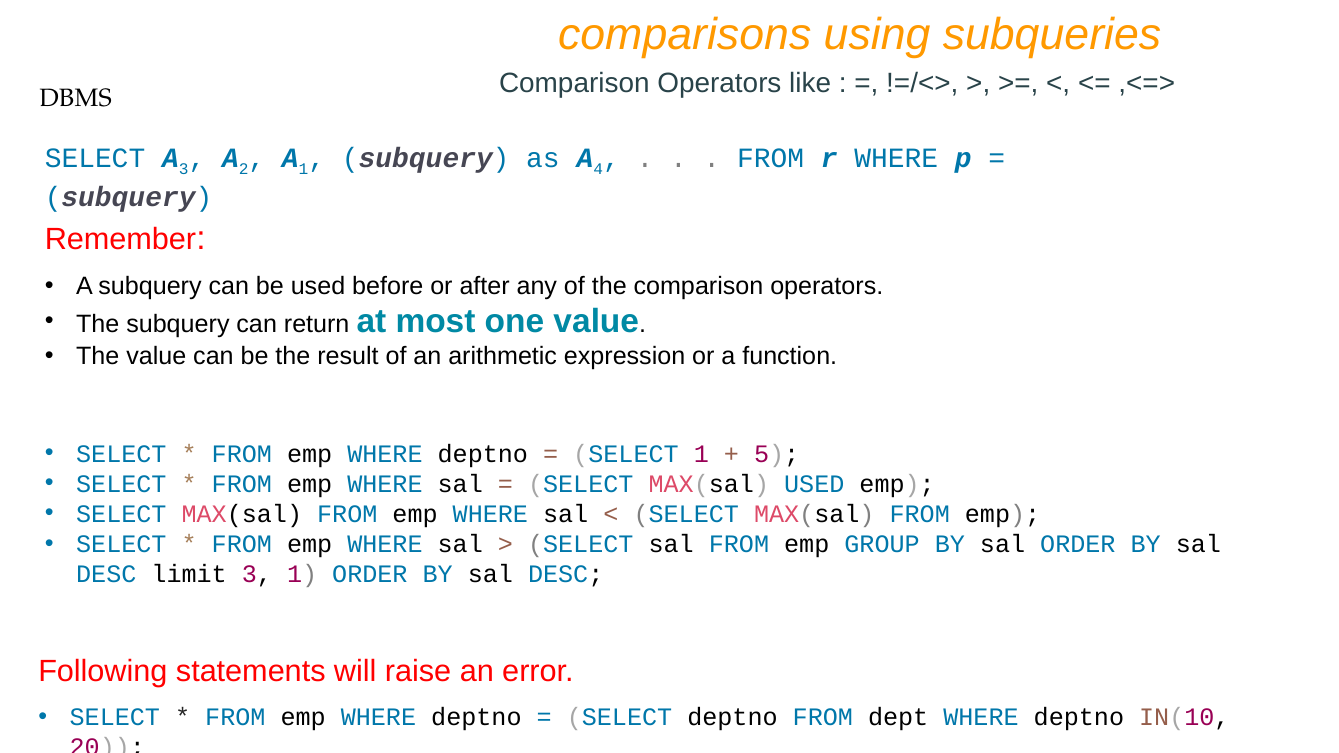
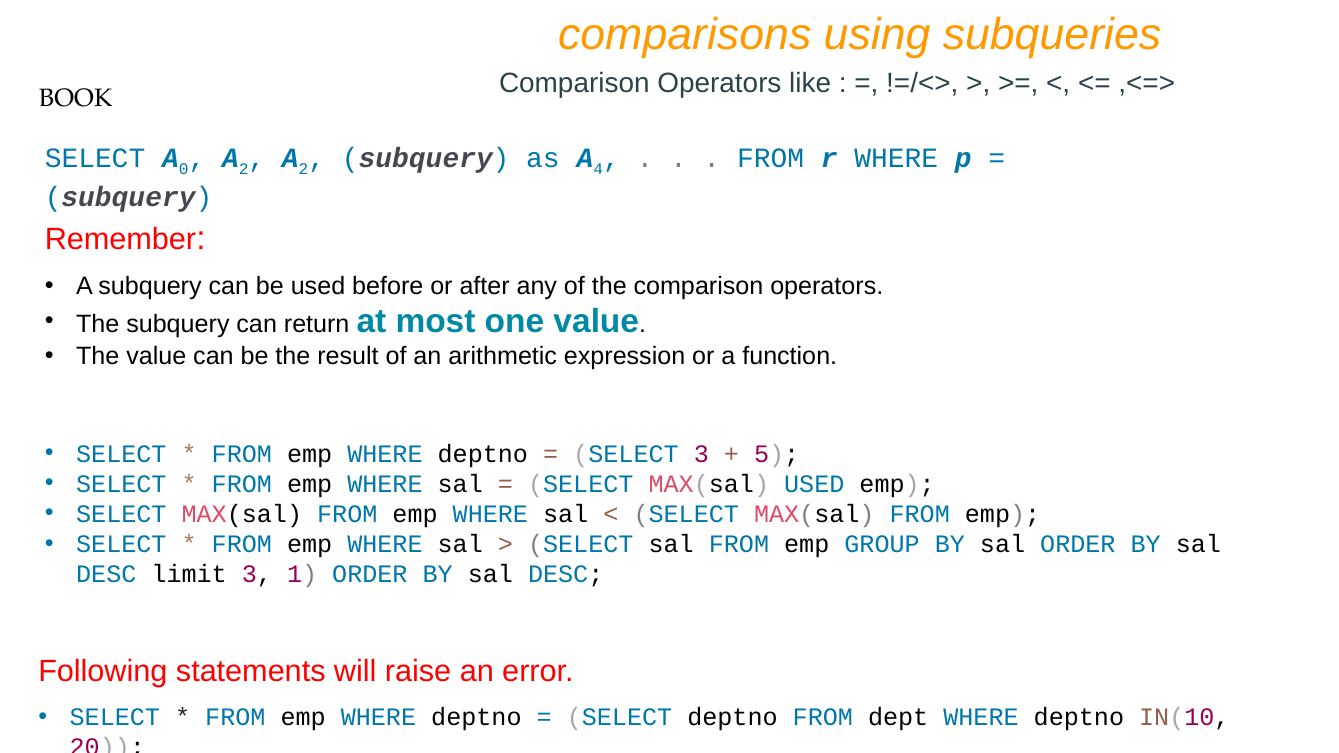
DBMS: DBMS -> BOOK
A 3: 3 -> 0
1 at (304, 170): 1 -> 2
SELECT 1: 1 -> 3
